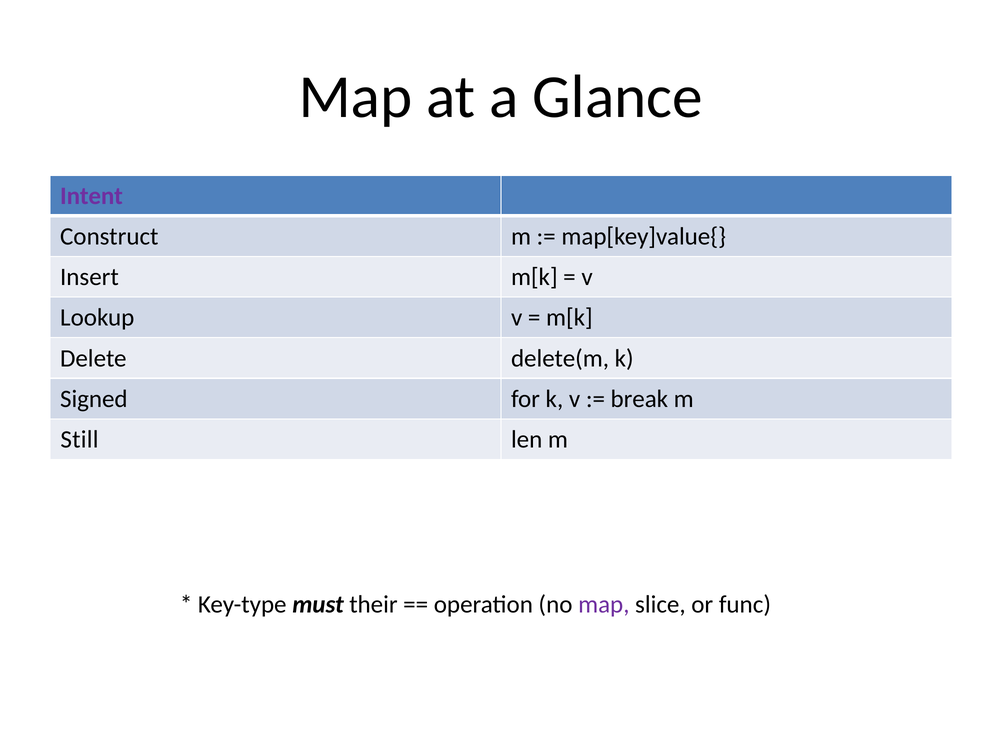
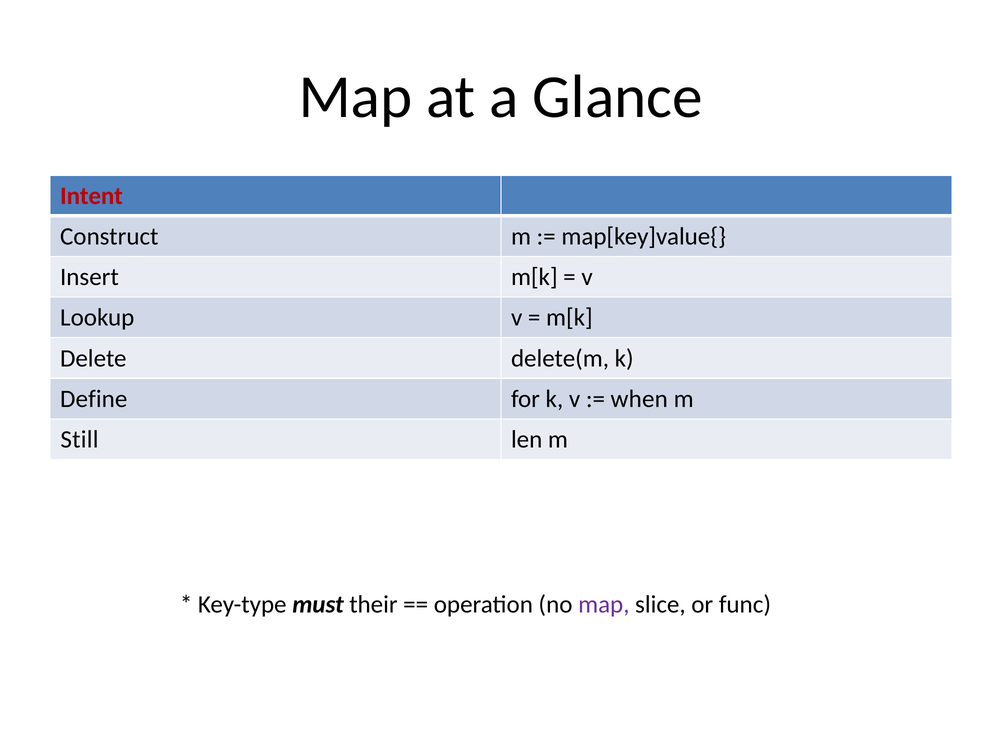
Intent colour: purple -> red
Signed: Signed -> Define
break: break -> when
